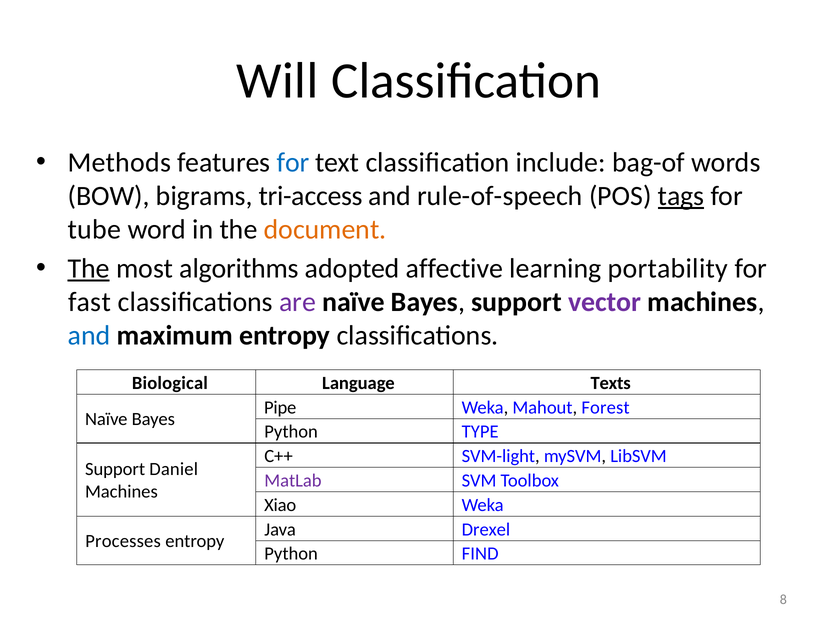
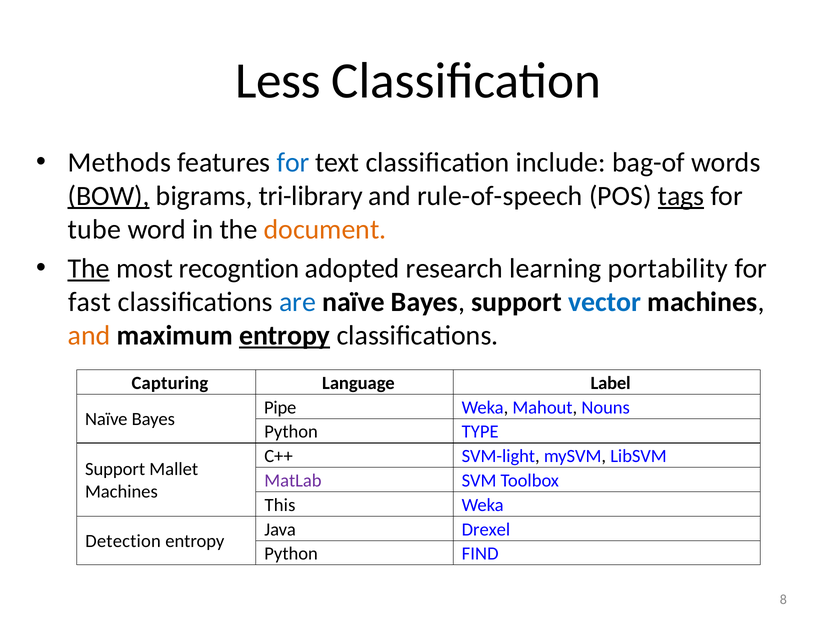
Will: Will -> Less
BOW underline: none -> present
tri-access: tri-access -> tri-library
algorithms: algorithms -> recogntion
affective: affective -> research
are colour: purple -> blue
vector colour: purple -> blue
and at (89, 335) colour: blue -> orange
entropy at (285, 335) underline: none -> present
Biological: Biological -> Capturing
Texts: Texts -> Label
Forest: Forest -> Nouns
Daniel: Daniel -> Mallet
Xiao: Xiao -> This
Processes: Processes -> Detection
